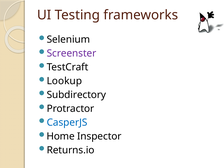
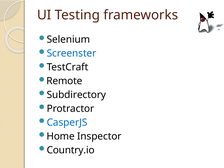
Screenster colour: purple -> blue
Lookup: Lookup -> Remote
Returns.io: Returns.io -> Country.io
